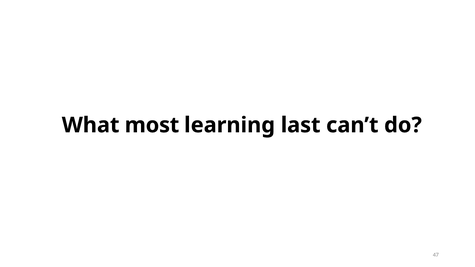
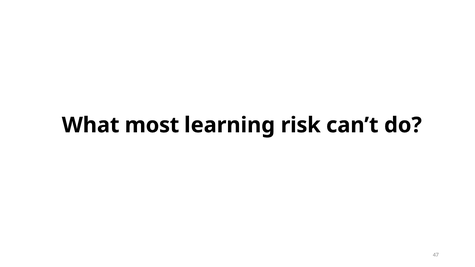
last: last -> risk
